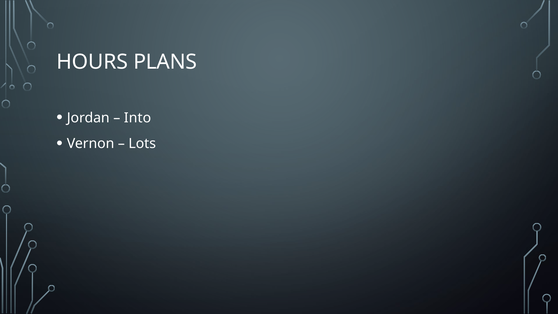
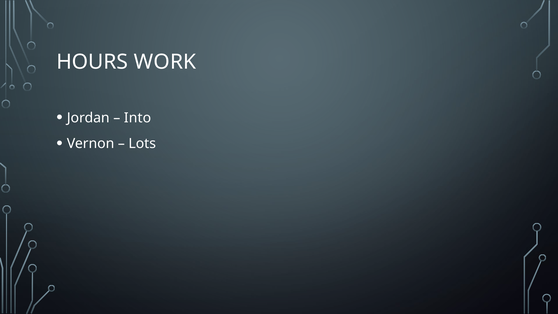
PLANS: PLANS -> WORK
